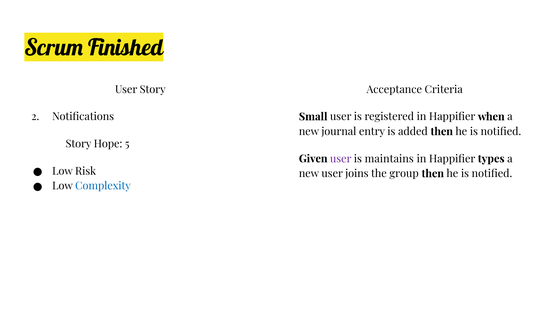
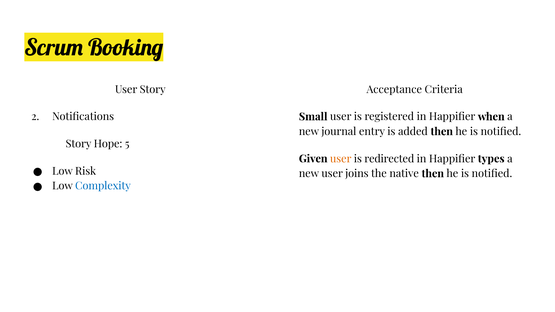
Finished: Finished -> Booking
user at (341, 159) colour: purple -> orange
maintains: maintains -> redirected
group: group -> native
